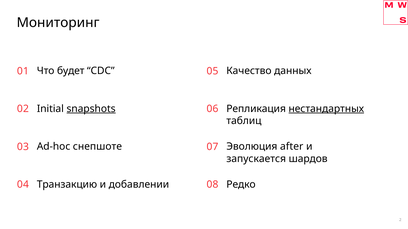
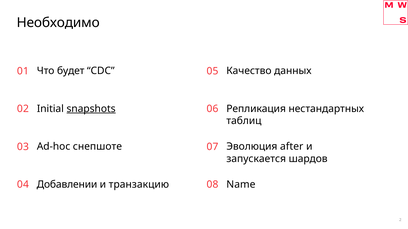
Мониторинг: Мониторинг -> Необходимо
нестандартных underline: present -> none
Транзакцию: Транзакцию -> Добавлении
добавлении: добавлении -> транзакцию
Редко: Редко -> Name
